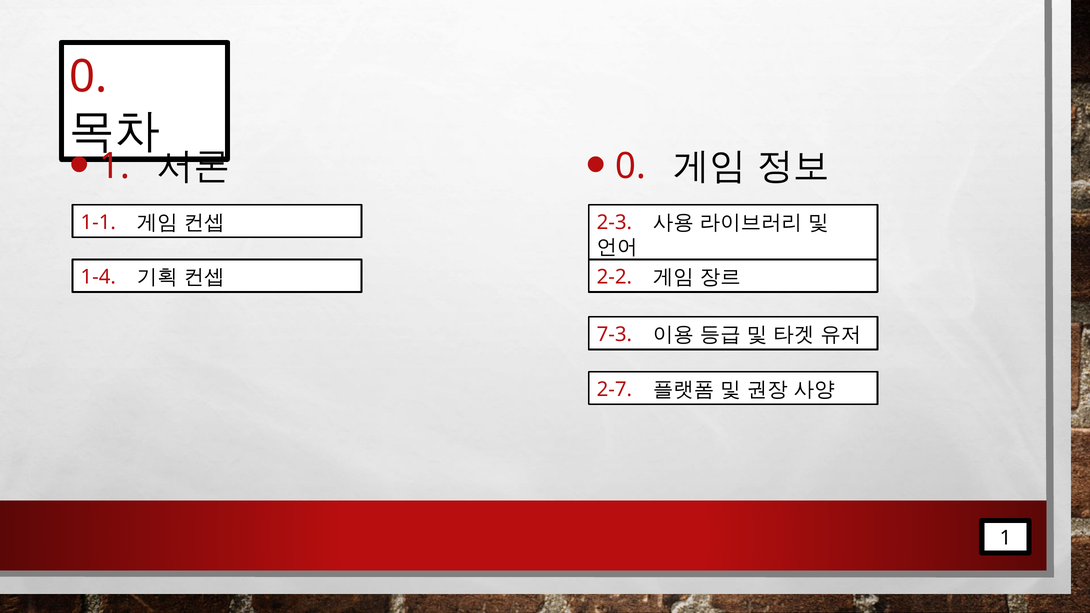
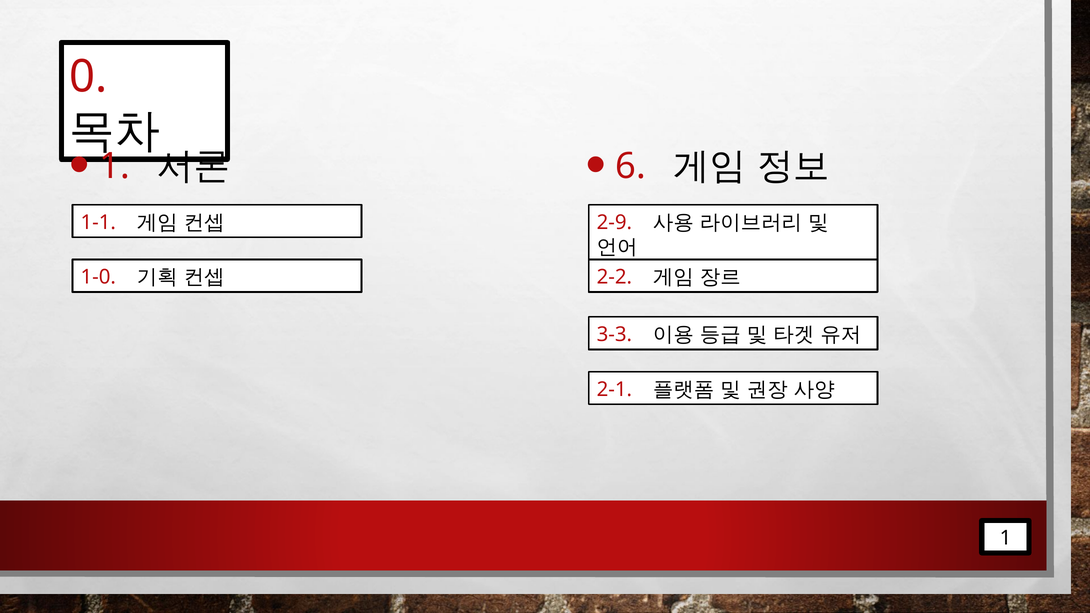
0 at (631, 166): 0 -> 6
2-3: 2-3 -> 2-9
1-4: 1-4 -> 1-0
7-3: 7-3 -> 3-3
2-7: 2-7 -> 2-1
